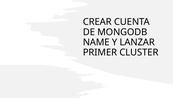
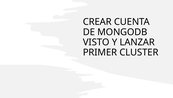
NAME: NAME -> VISTO
